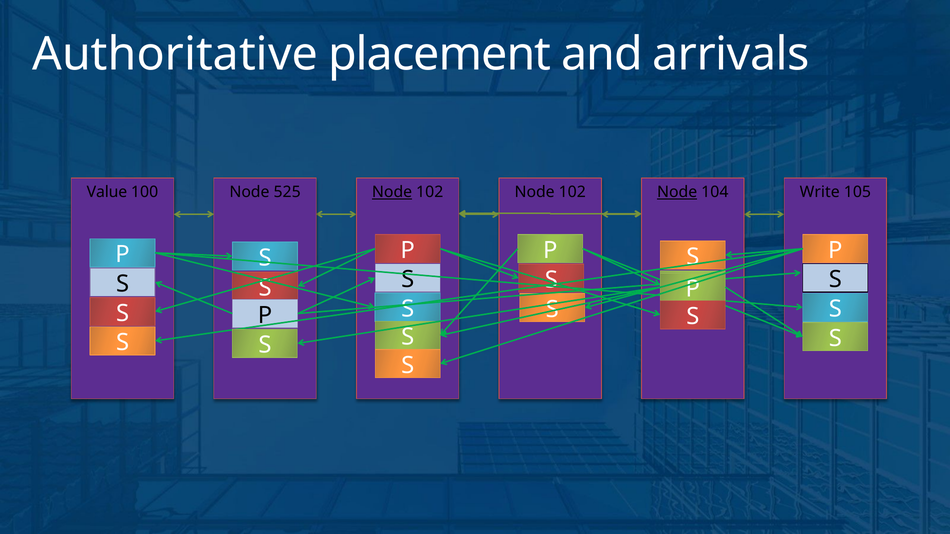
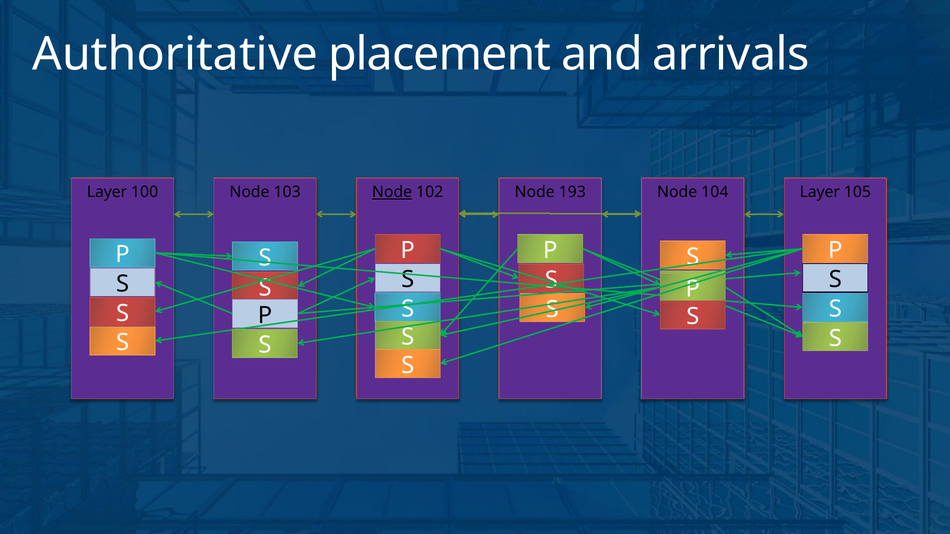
Value at (107, 192): Value -> Layer
525: 525 -> 103
102 at (572, 192): 102 -> 193
Node at (677, 192) underline: present -> none
Write at (820, 192): Write -> Layer
